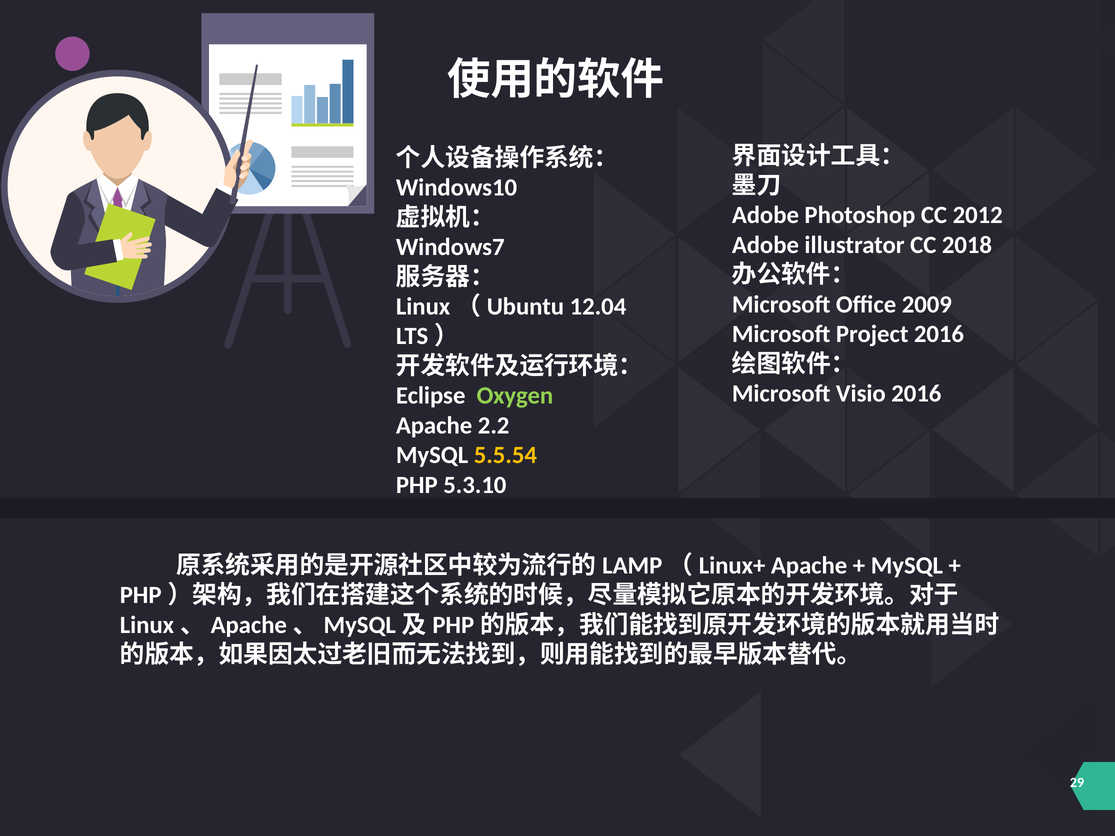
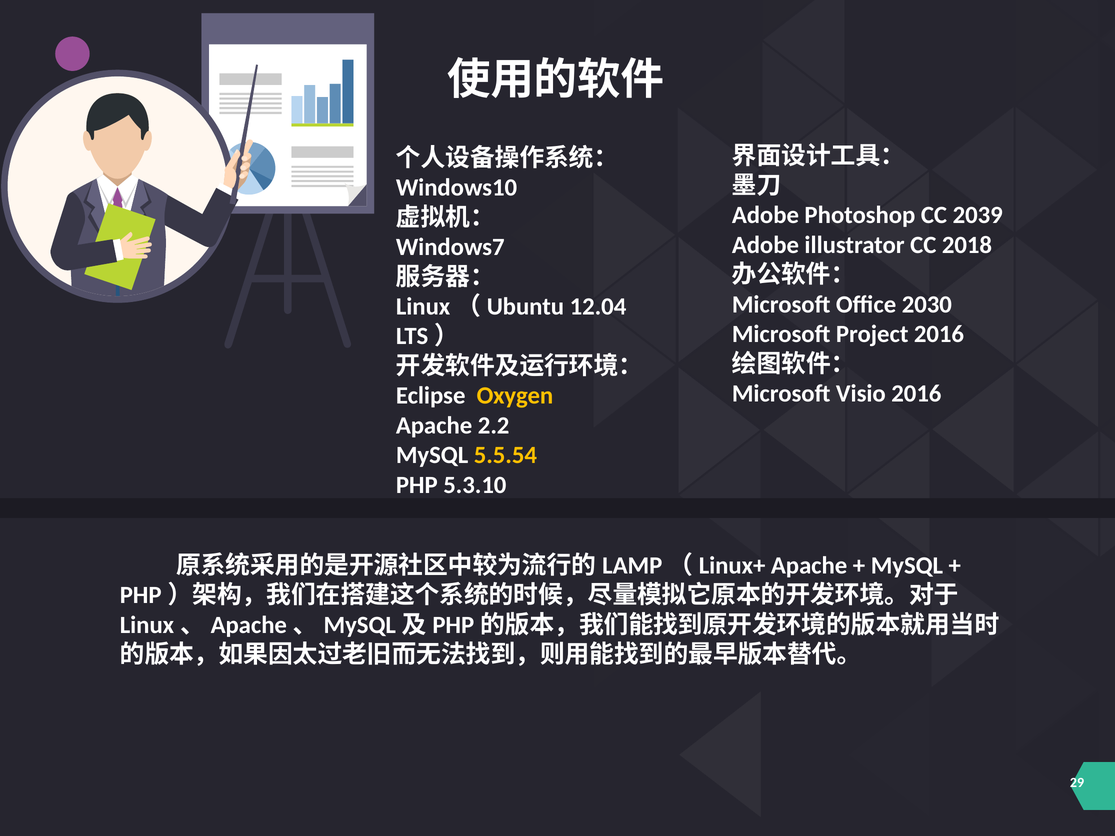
2012: 2012 -> 2039
2009: 2009 -> 2030
Oxygen colour: light green -> yellow
